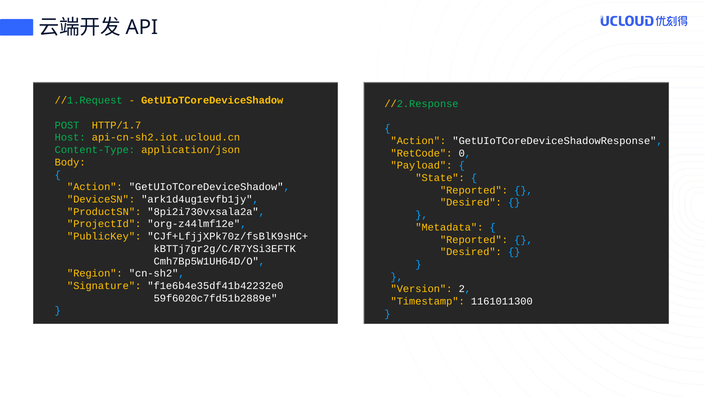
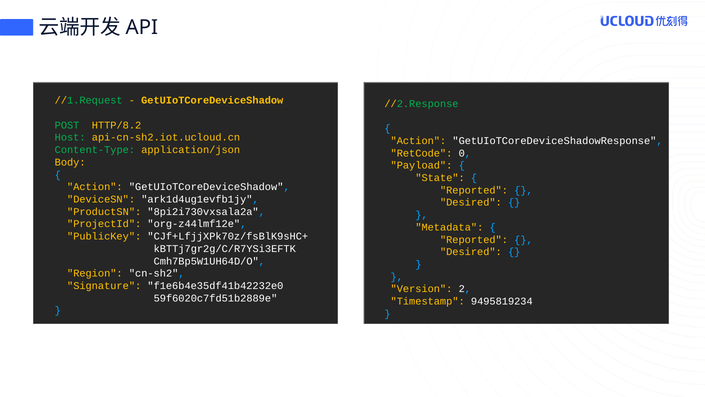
HTTP/1.7: HTTP/1.7 -> HTTP/8.2
1161011300: 1161011300 -> 9495819234
